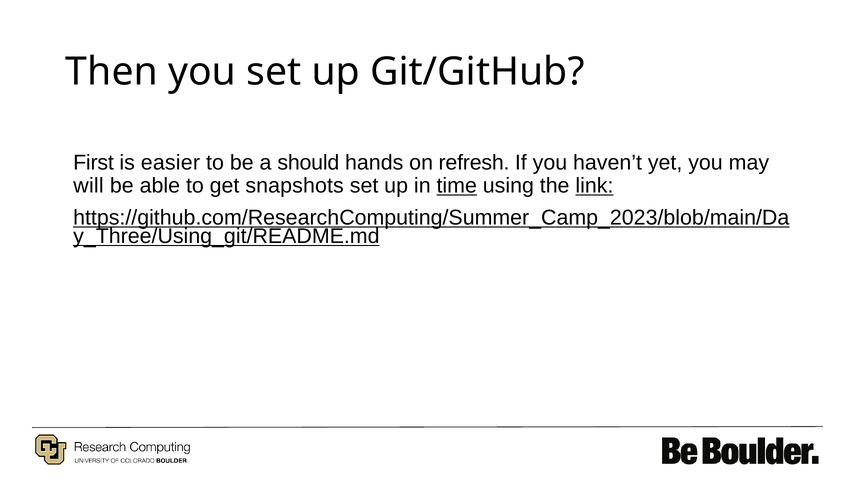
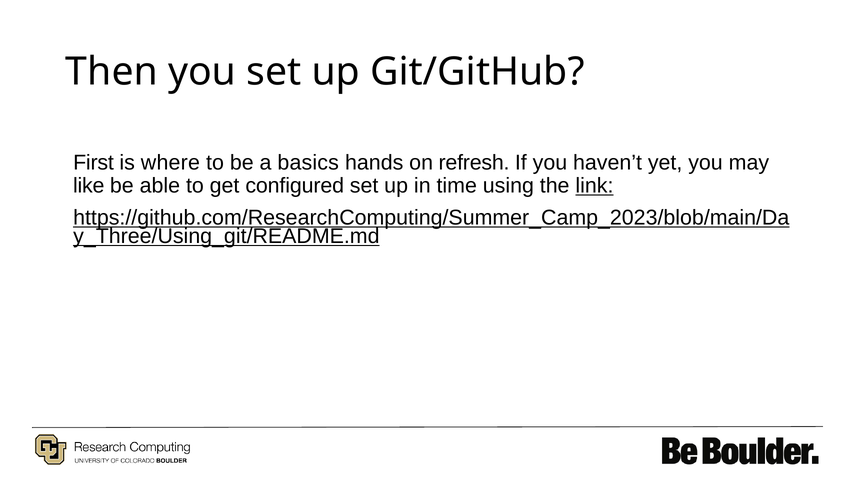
easier: easier -> where
should: should -> basics
will: will -> like
snapshots: snapshots -> configured
time underline: present -> none
